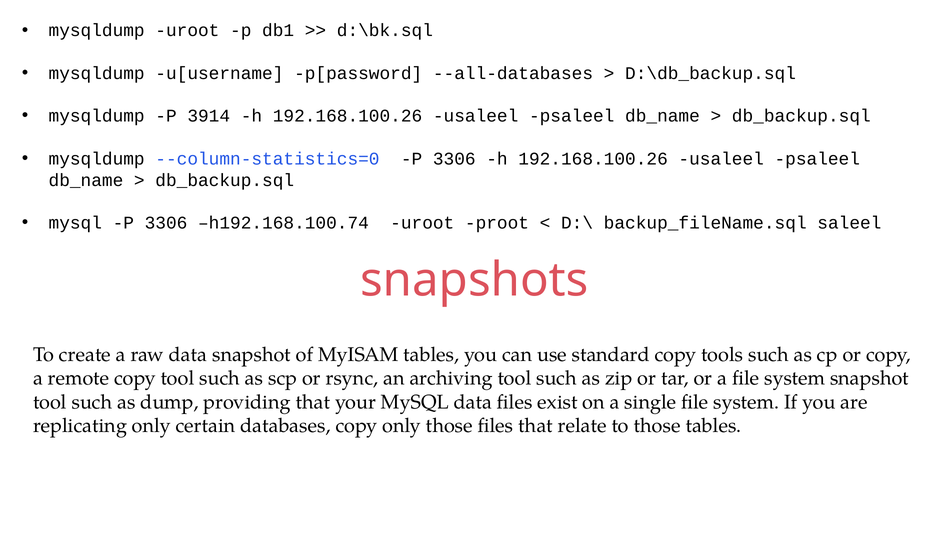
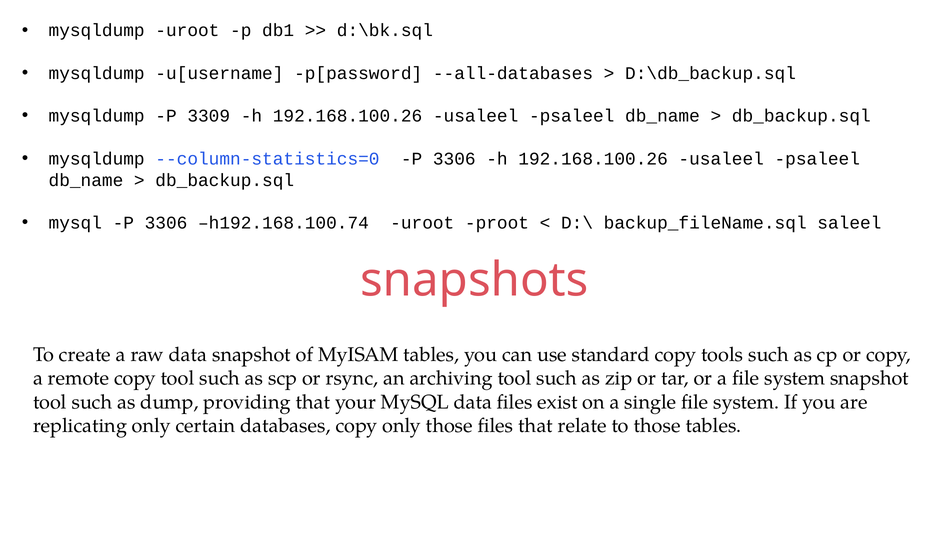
3914: 3914 -> 3309
